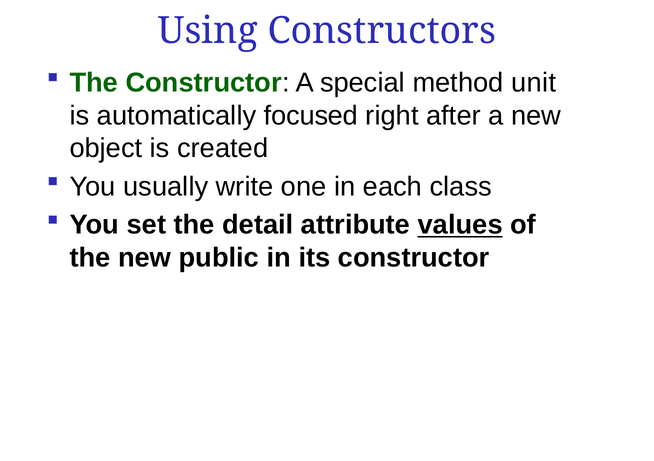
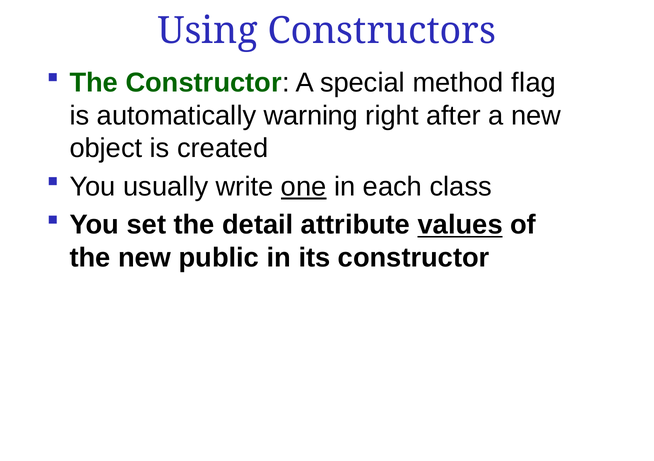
unit: unit -> flag
focused: focused -> warning
one underline: none -> present
